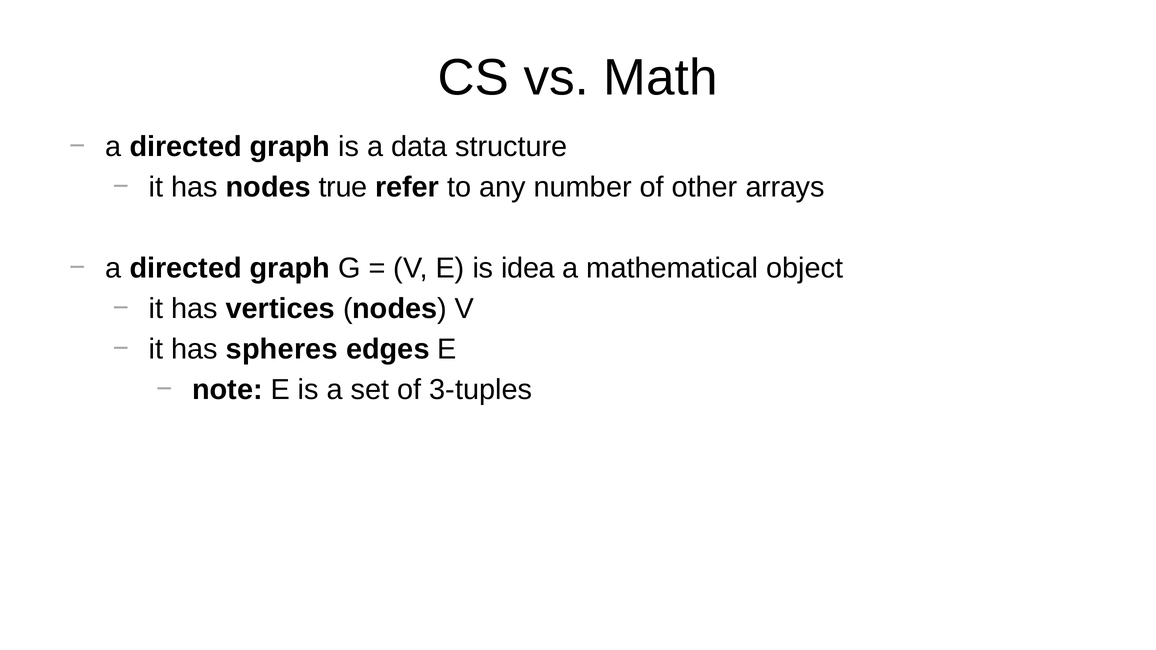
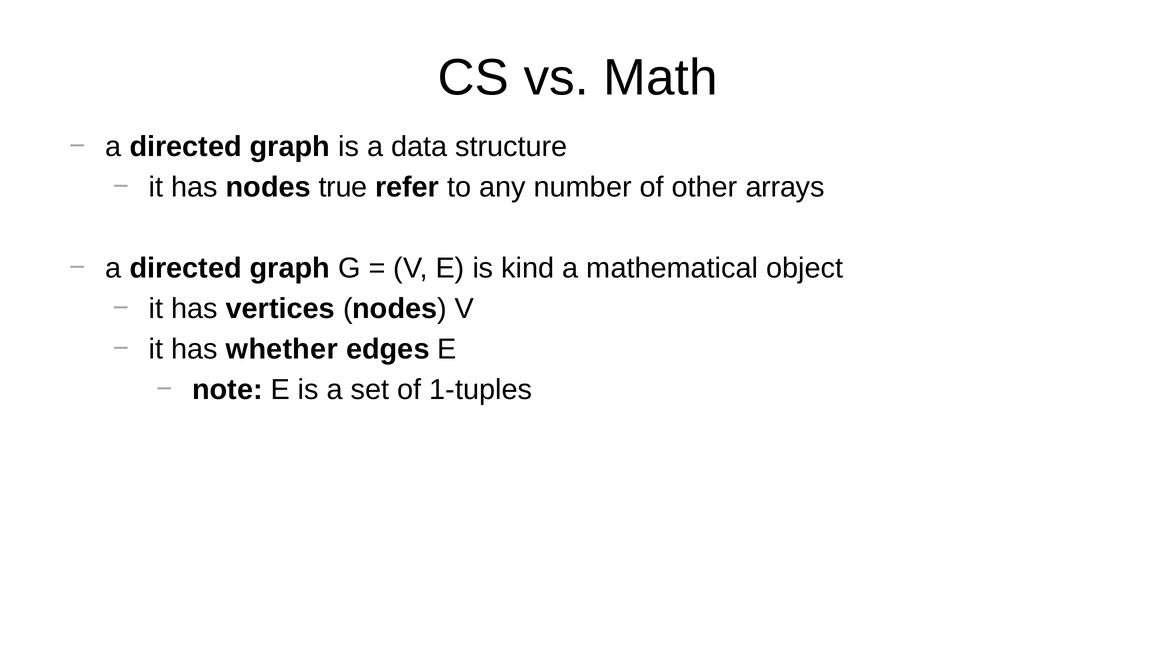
idea: idea -> kind
spheres: spheres -> whether
3-tuples: 3-tuples -> 1-tuples
